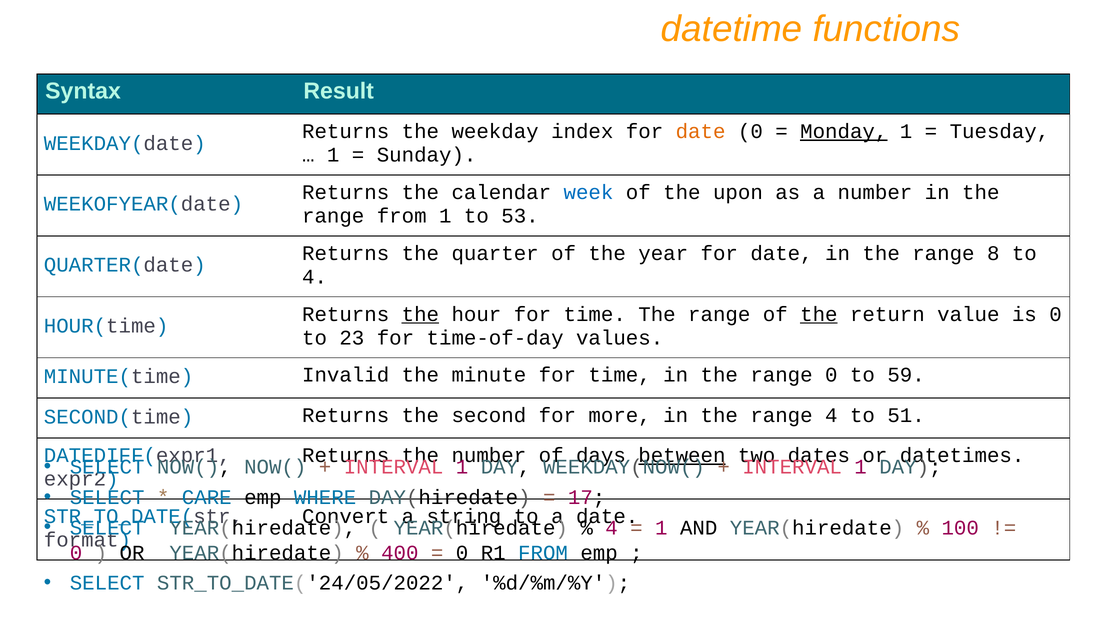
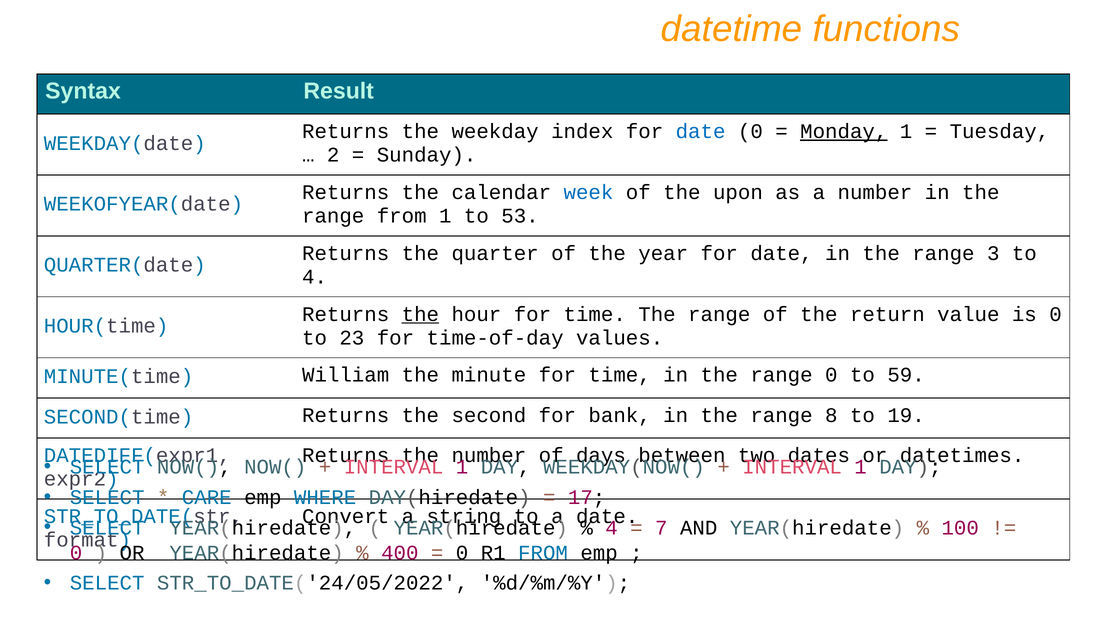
date at (701, 131) colour: orange -> blue
1 at (333, 155): 1 -> 2
8: 8 -> 3
the at (819, 314) underline: present -> none
Invalid: Invalid -> William
more: more -> bank
range 4: 4 -> 8
51: 51 -> 19
between underline: present -> none
1 at (661, 527): 1 -> 7
